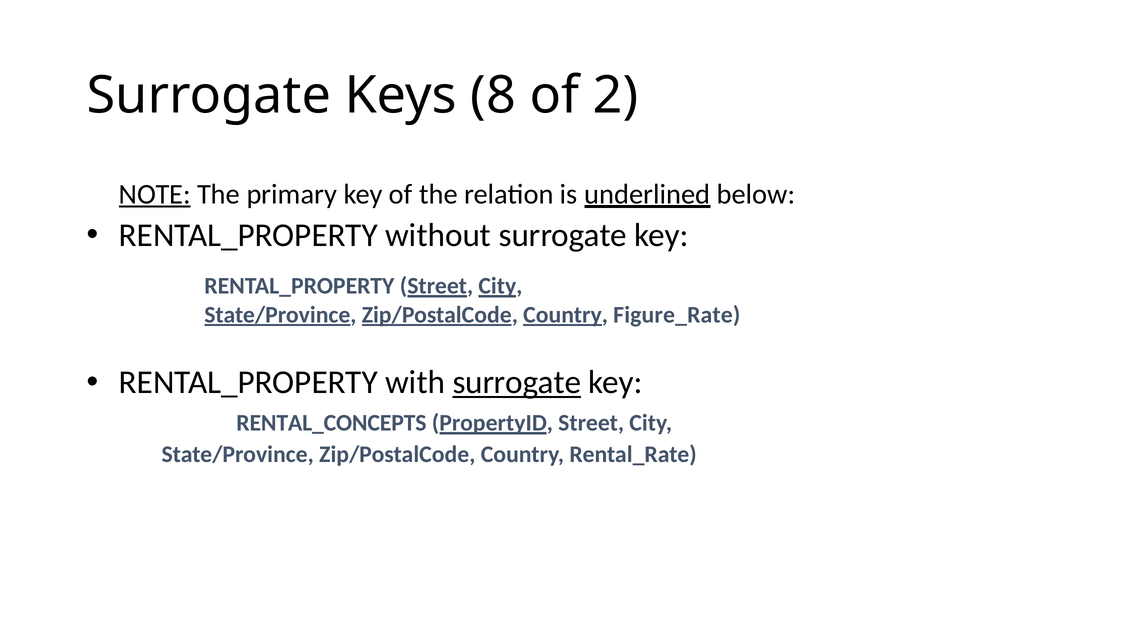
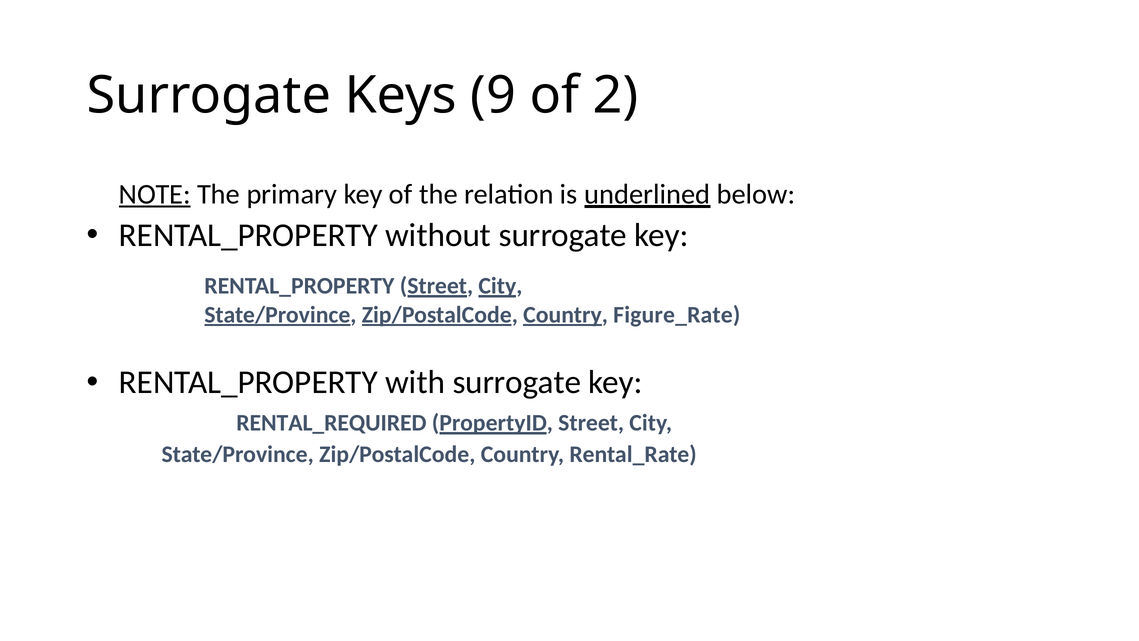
8: 8 -> 9
surrogate at (517, 382) underline: present -> none
RENTAL_CONCEPTS: RENTAL_CONCEPTS -> RENTAL_REQUIRED
